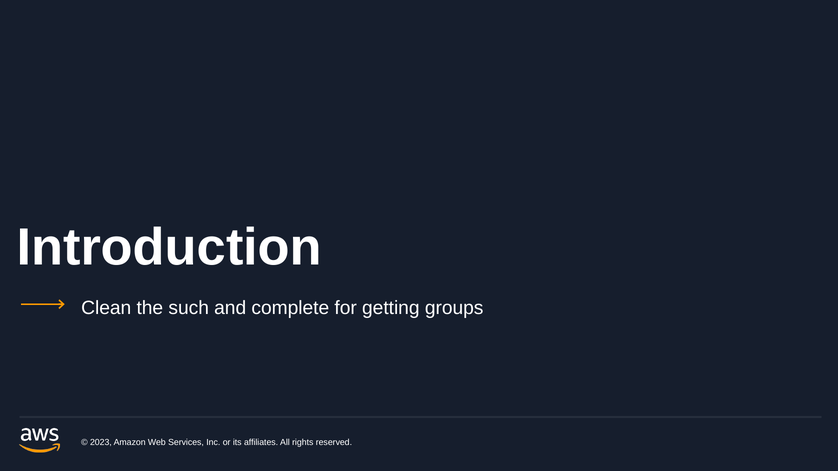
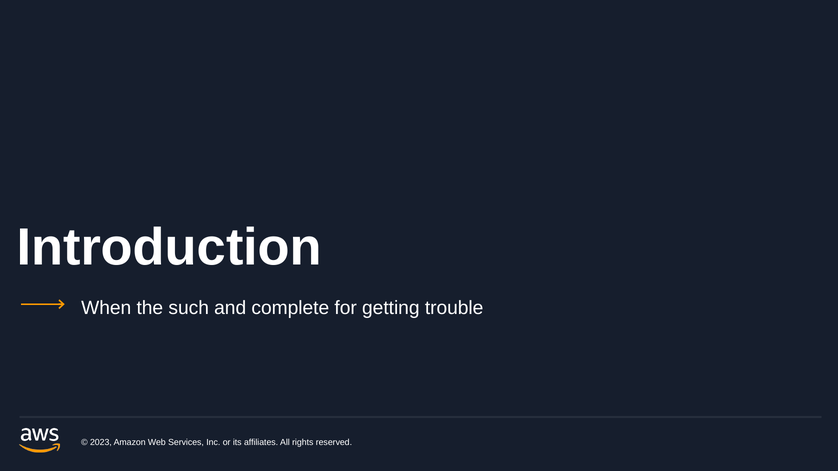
Clean: Clean -> When
groups: groups -> trouble
